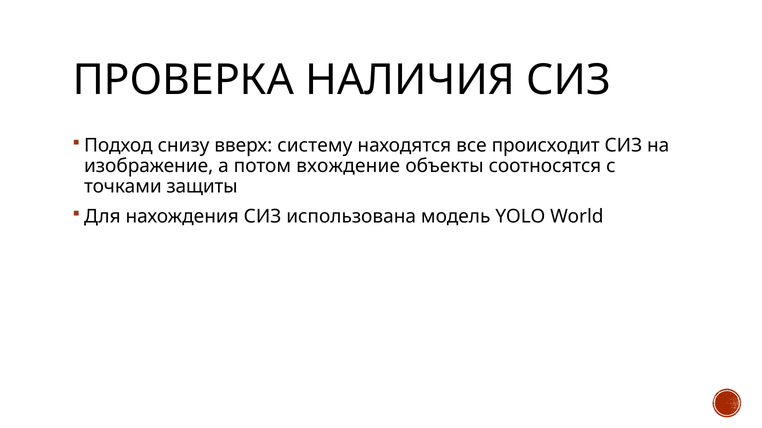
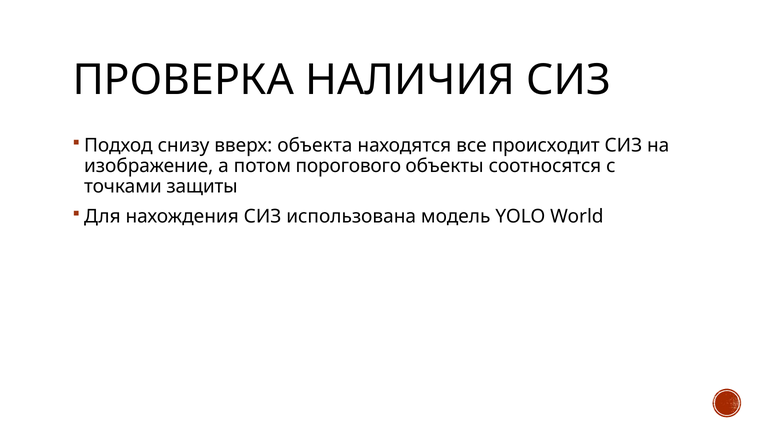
систему: систему -> объекта
вхождение: вхождение -> порогового
